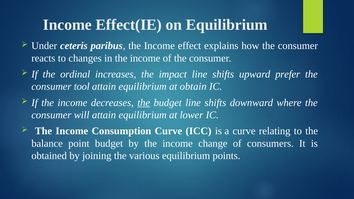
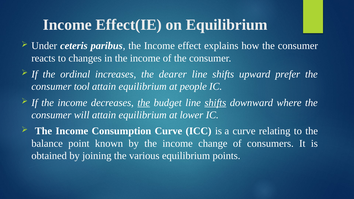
impact: impact -> dearer
obtain: obtain -> people
shifts at (215, 103) underline: none -> present
point budget: budget -> known
